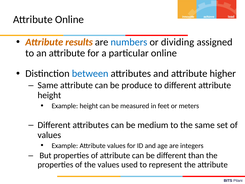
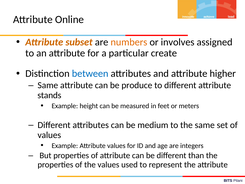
results: results -> subset
numbers colour: blue -> orange
dividing: dividing -> involves
particular online: online -> create
height at (49, 95): height -> stands
